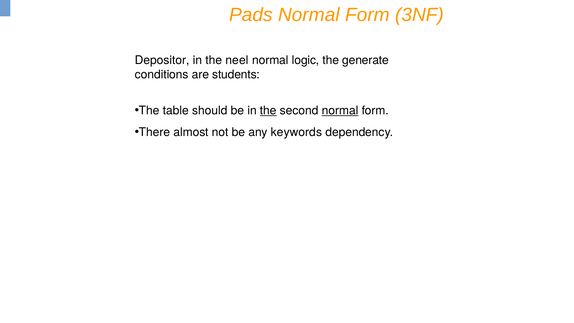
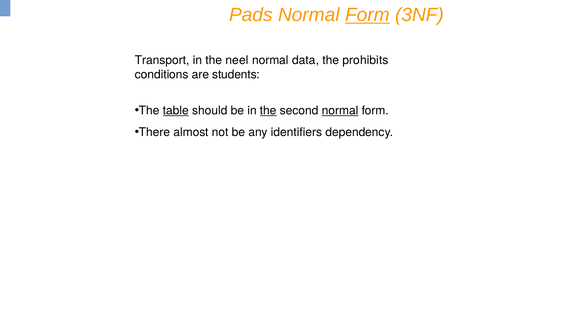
Form at (367, 15) underline: none -> present
Depositor: Depositor -> Transport
logic: logic -> data
generate: generate -> prohibits
table underline: none -> present
keywords: keywords -> identifiers
